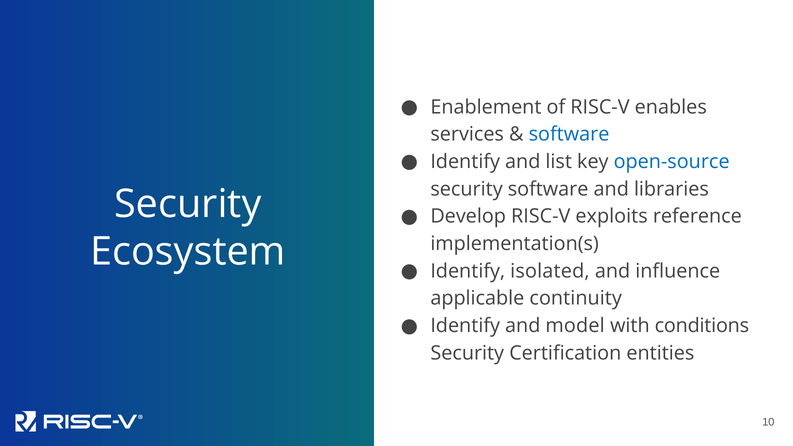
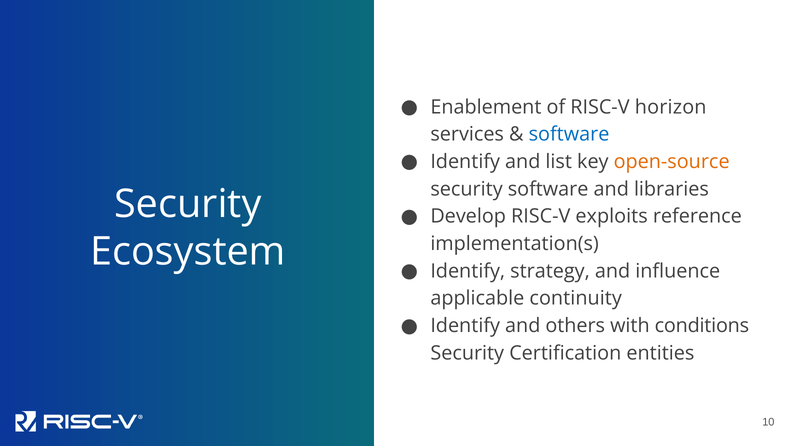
enables: enables -> horizon
open-source colour: blue -> orange
isolated: isolated -> strategy
model: model -> others
